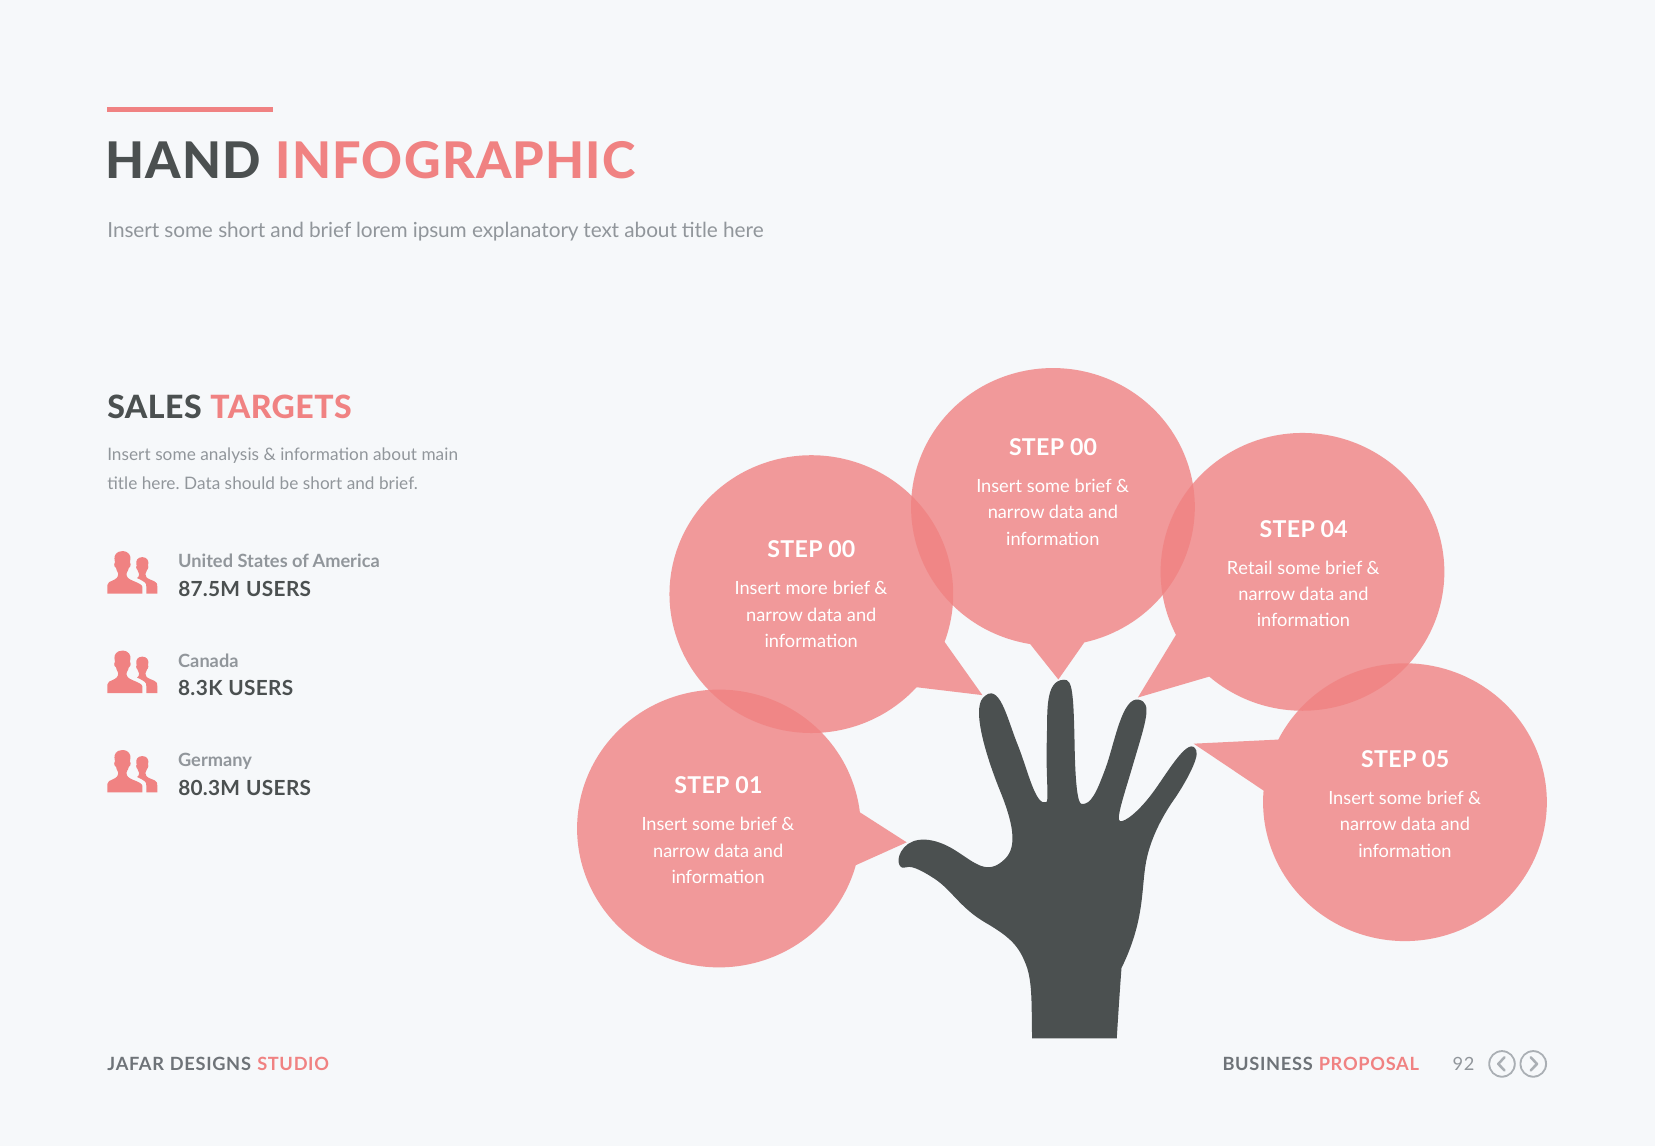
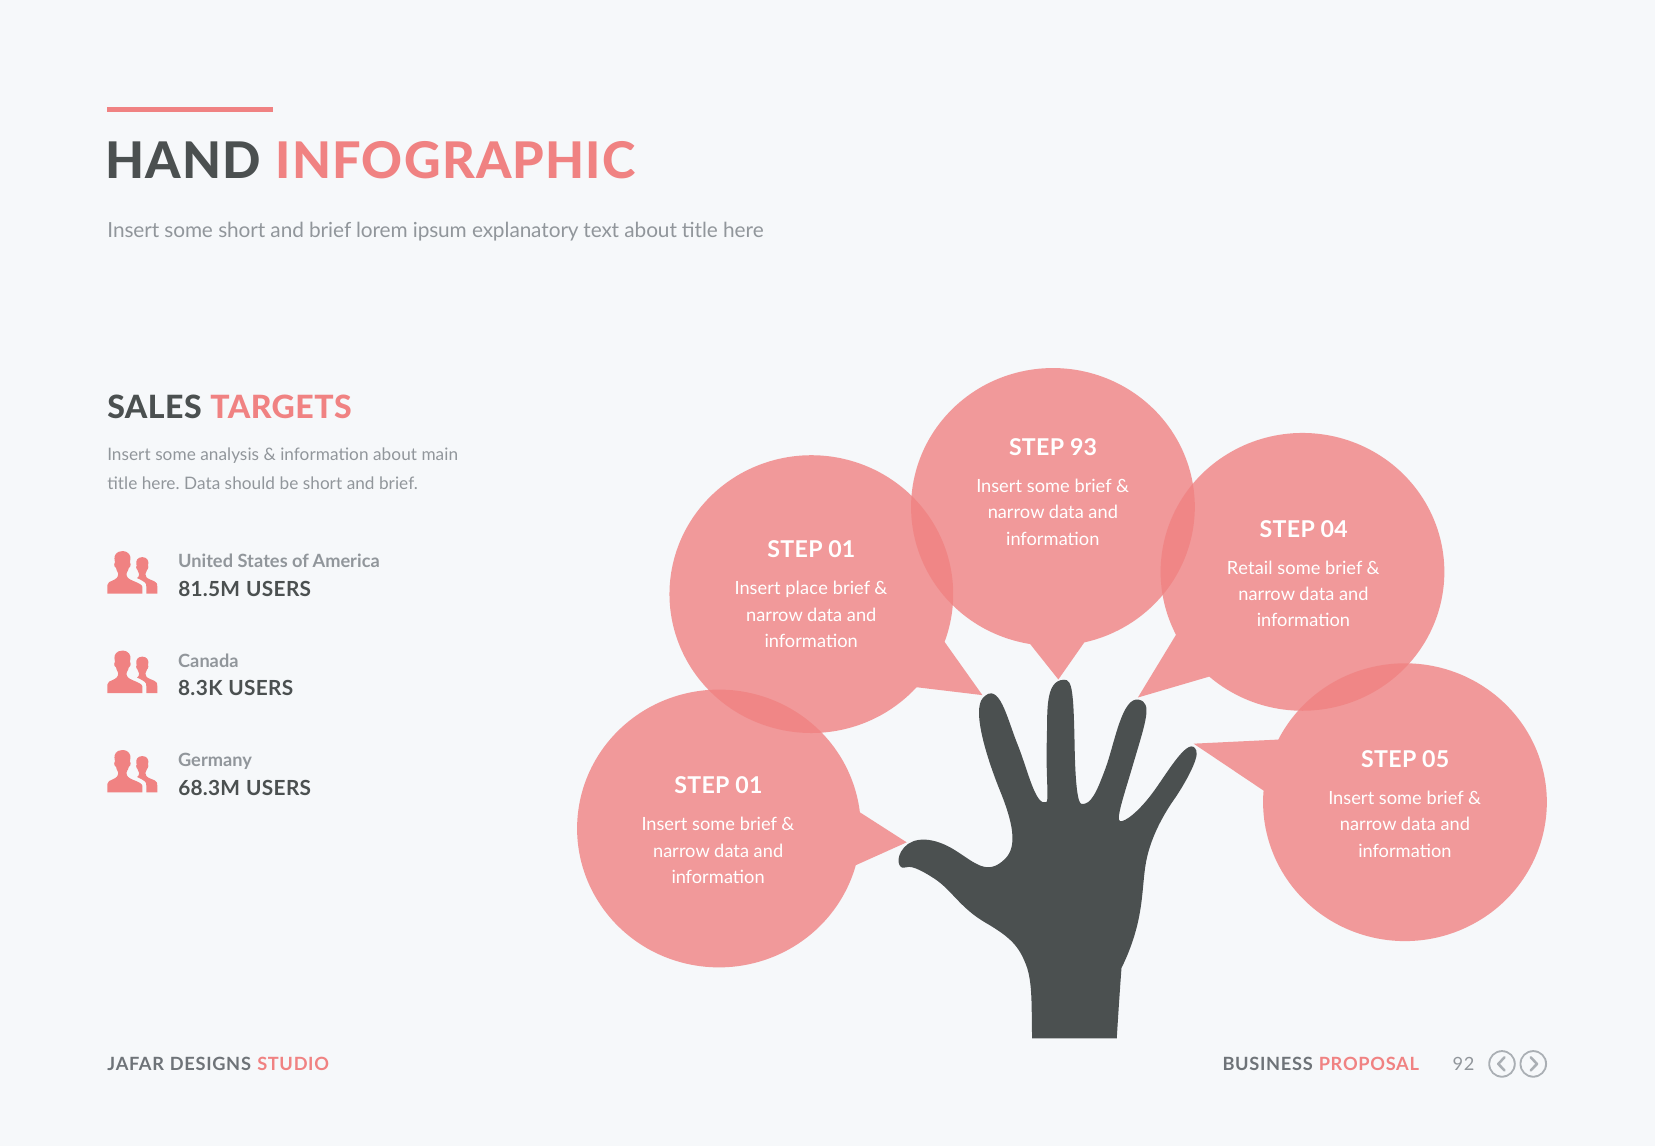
00 at (1084, 448): 00 -> 93
00 at (842, 550): 00 -> 01
87.5M: 87.5M -> 81.5M
more: more -> place
80.3M: 80.3M -> 68.3M
